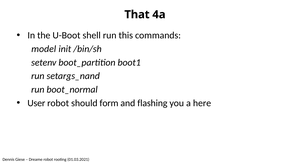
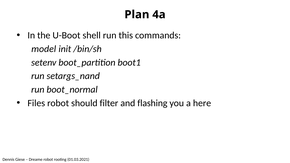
That: That -> Plan
User: User -> Files
form: form -> filter
